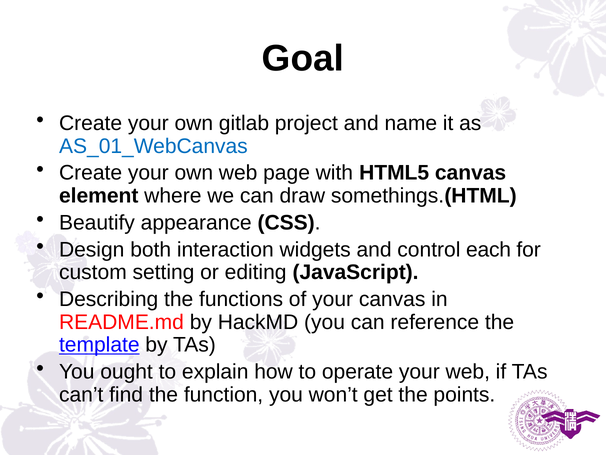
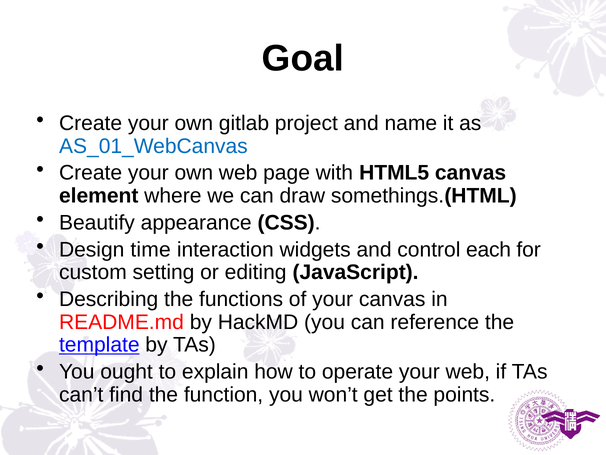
both: both -> time
